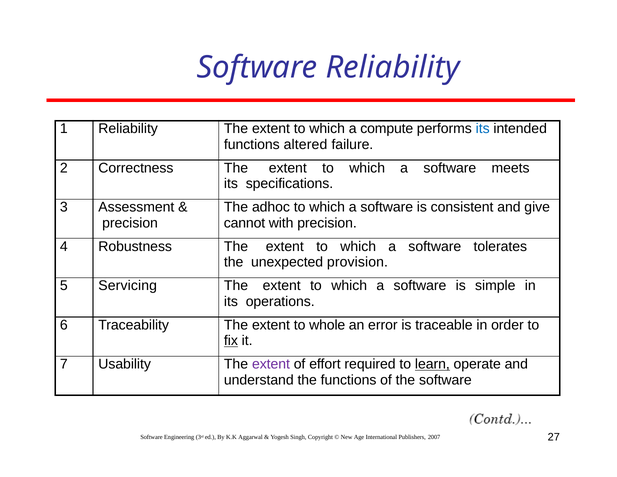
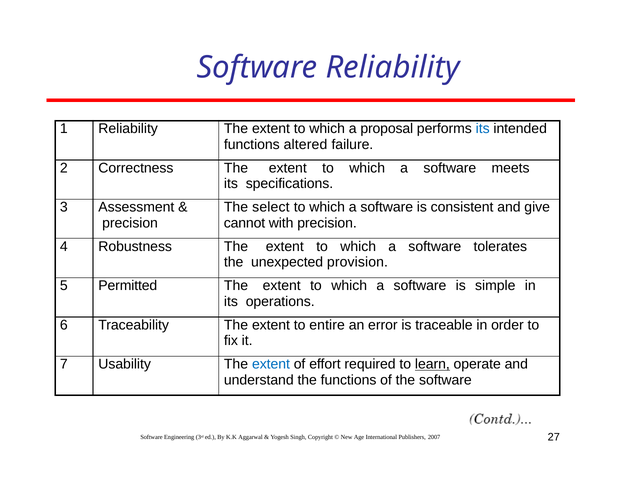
compute: compute -> proposal
adhoc: adhoc -> select
Servicing: Servicing -> Permitted
whole: whole -> entire
fix underline: present -> none
extent at (271, 364) colour: purple -> blue
